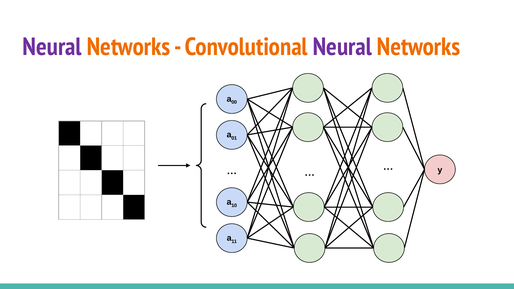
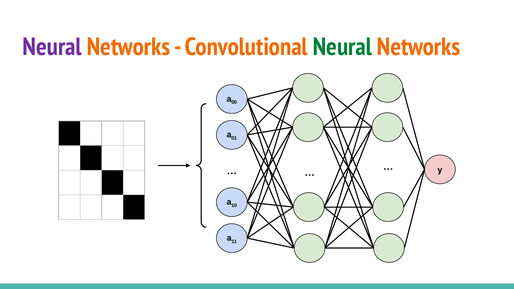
Neural at (342, 47) colour: purple -> green
